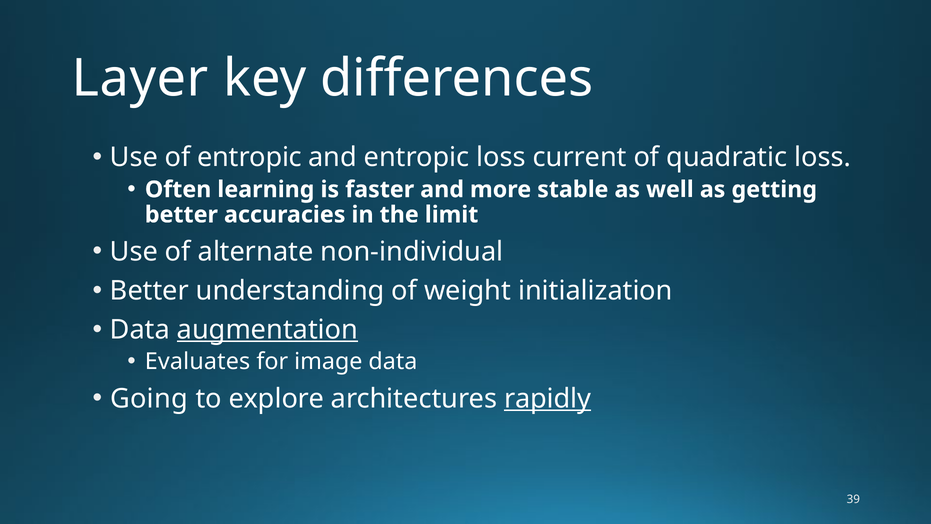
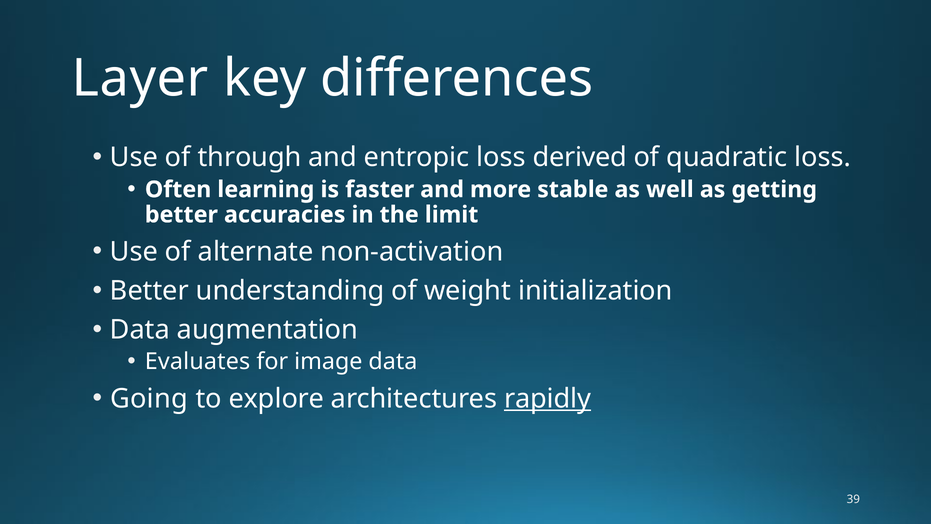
of entropic: entropic -> through
current: current -> derived
non-individual: non-individual -> non-activation
augmentation underline: present -> none
